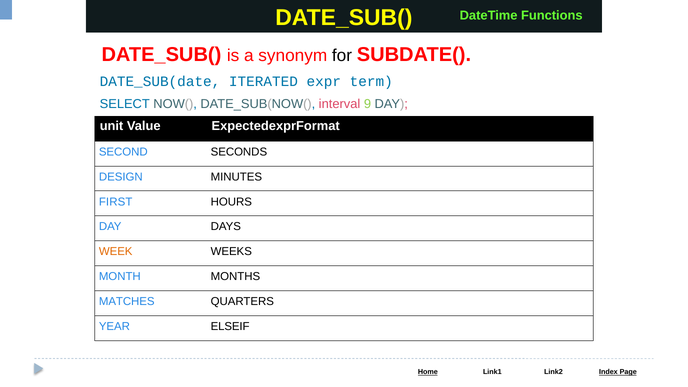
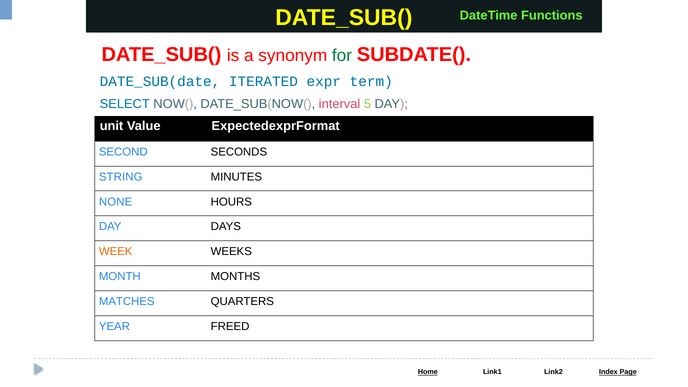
for colour: black -> green
9: 9 -> 5
DESIGN: DESIGN -> STRING
FIRST: FIRST -> NONE
ELSEIF: ELSEIF -> FREED
